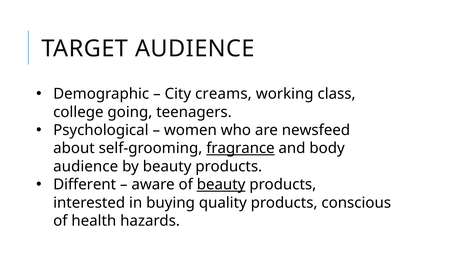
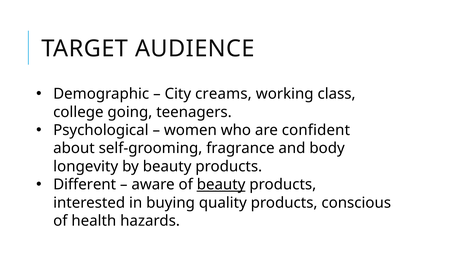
newsfeed: newsfeed -> confident
fragrance underline: present -> none
audience at (86, 166): audience -> longevity
